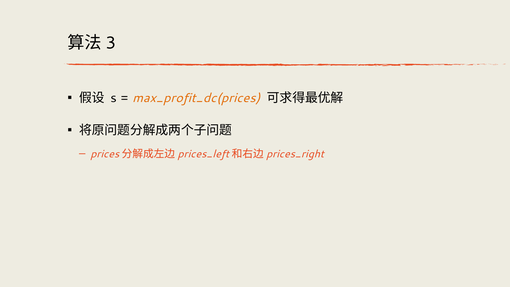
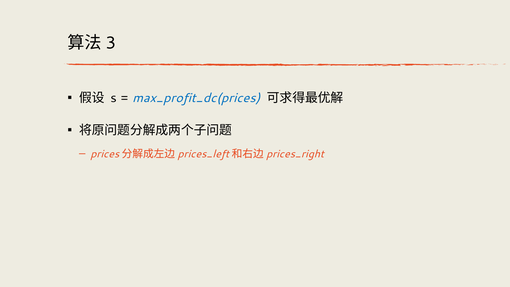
max_profit_dc(prices colour: orange -> blue
